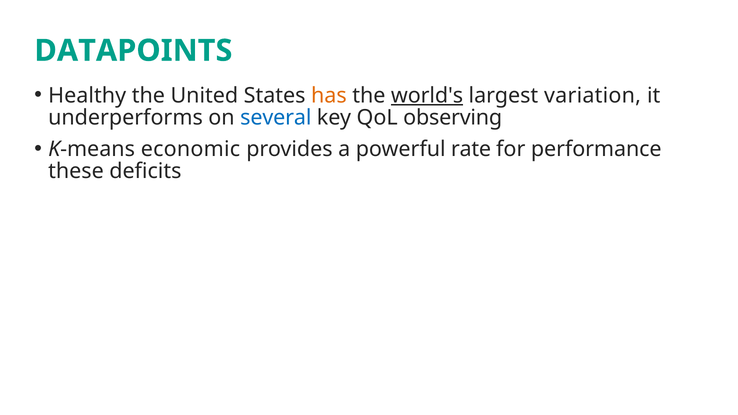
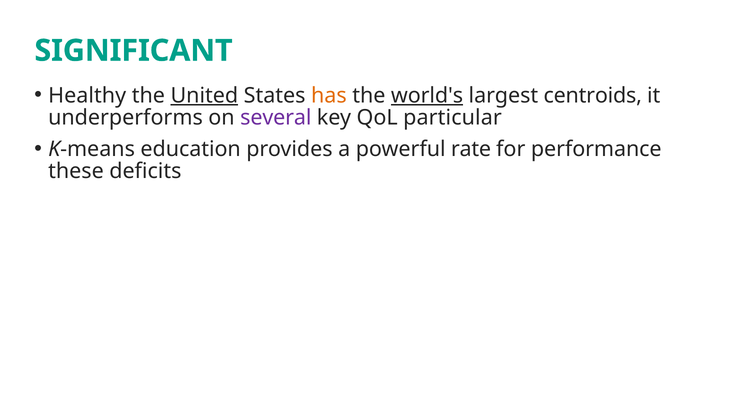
DATAPOINTS: DATAPOINTS -> SIGNIFICANT
United underline: none -> present
variation: variation -> centroids
several colour: blue -> purple
observing: observing -> particular
economic: economic -> education
